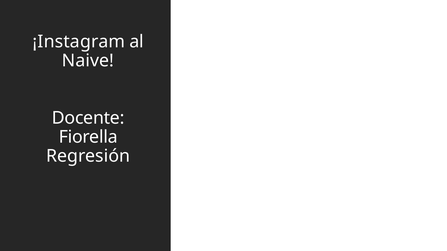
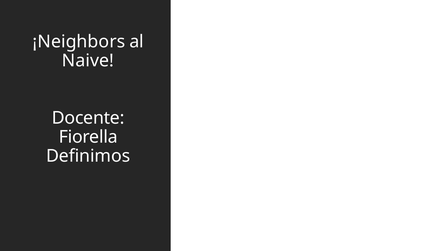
¡Instagram: ¡Instagram -> ¡Neighbors
Regresión: Regresión -> Definimos
